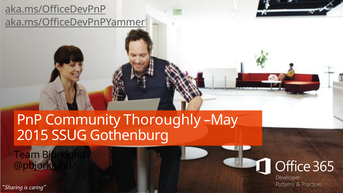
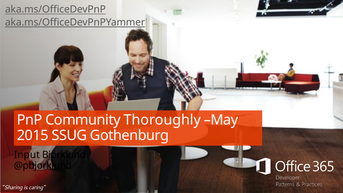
Team: Team -> Input
